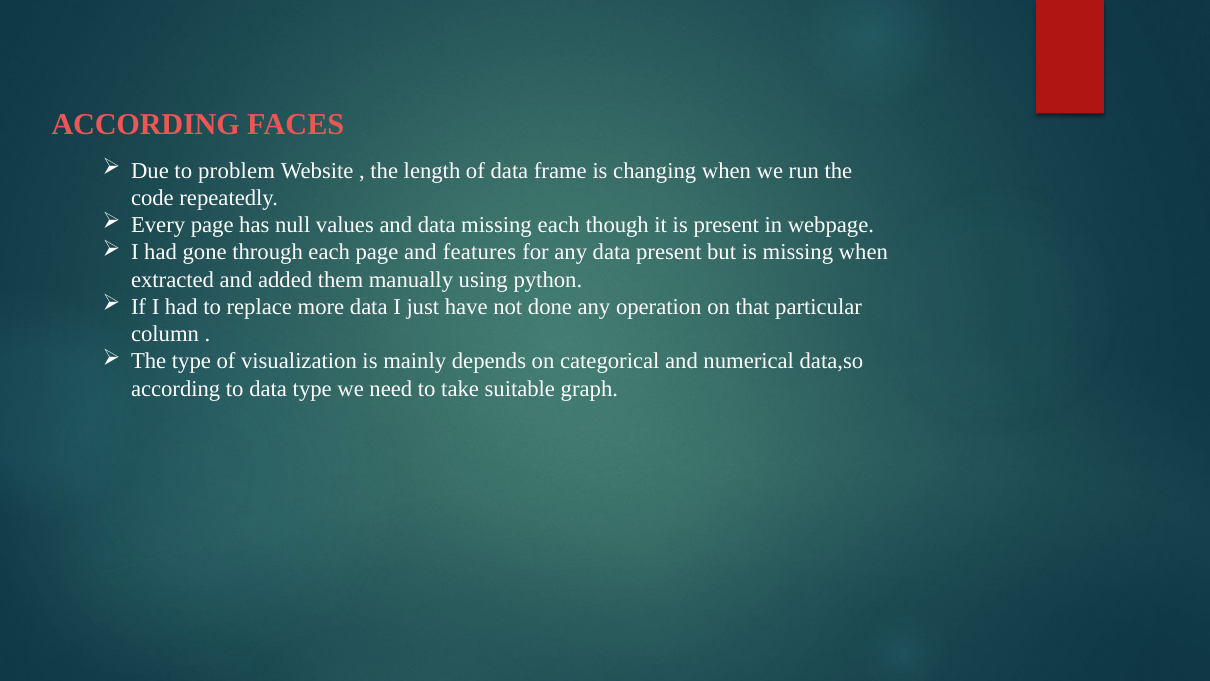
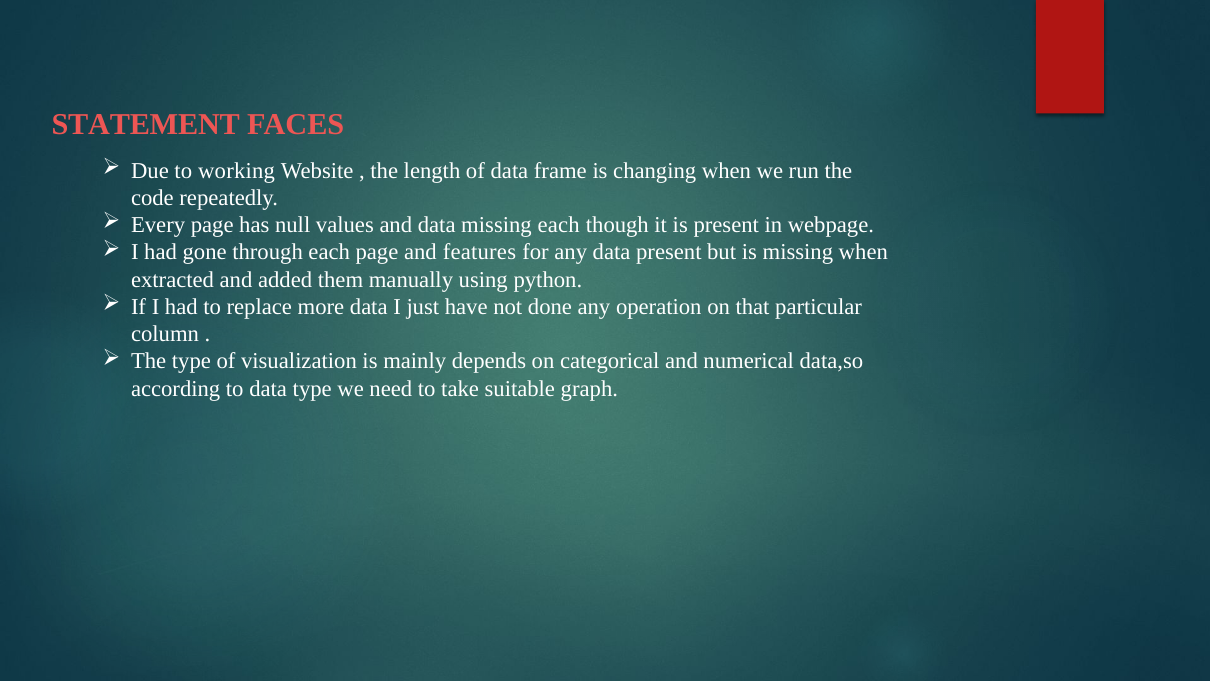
ACCORDING at (146, 124): ACCORDING -> STATEMENT
problem: problem -> working
